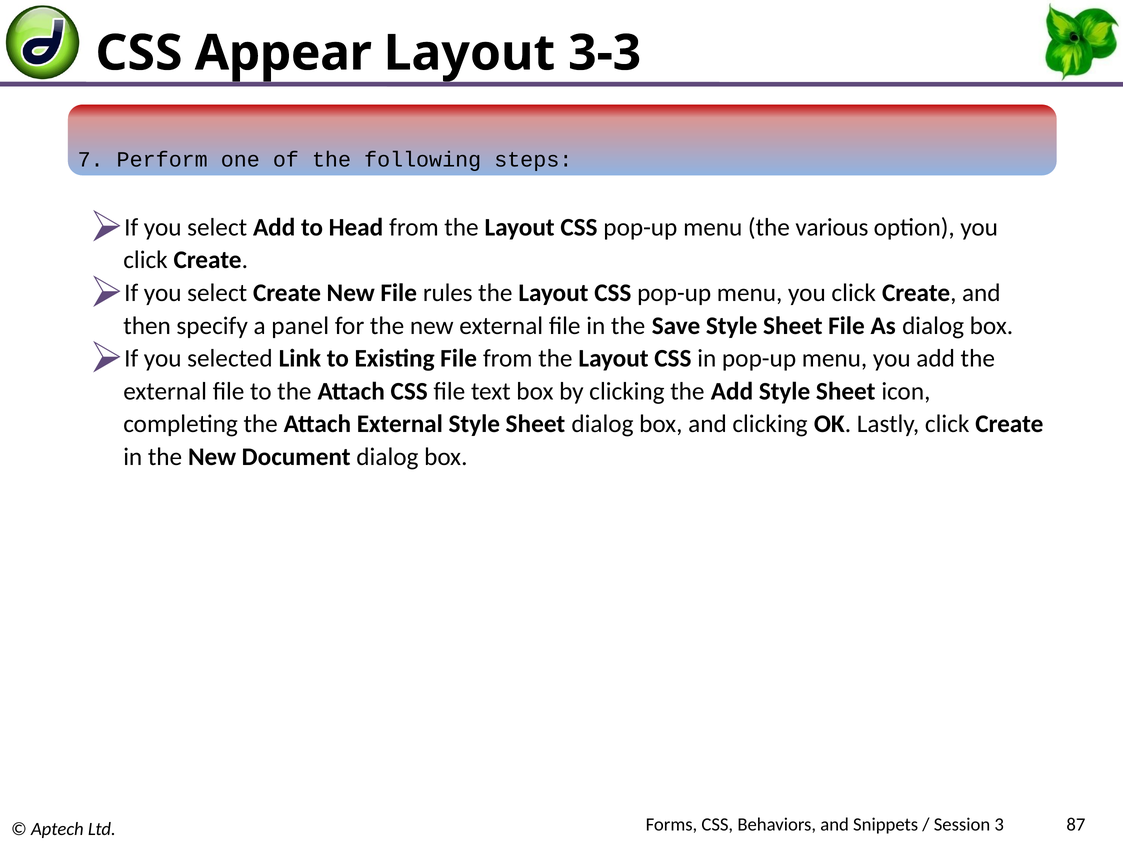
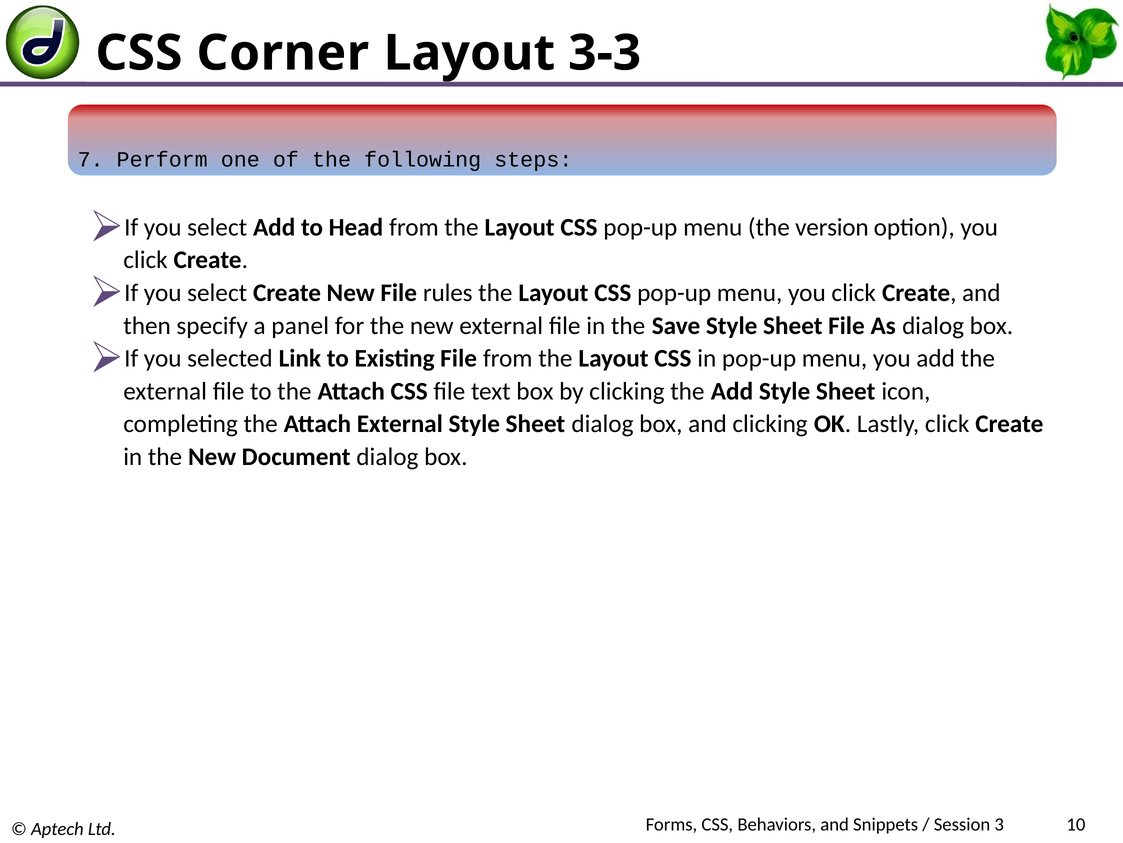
Appear: Appear -> Corner
various: various -> version
87: 87 -> 10
